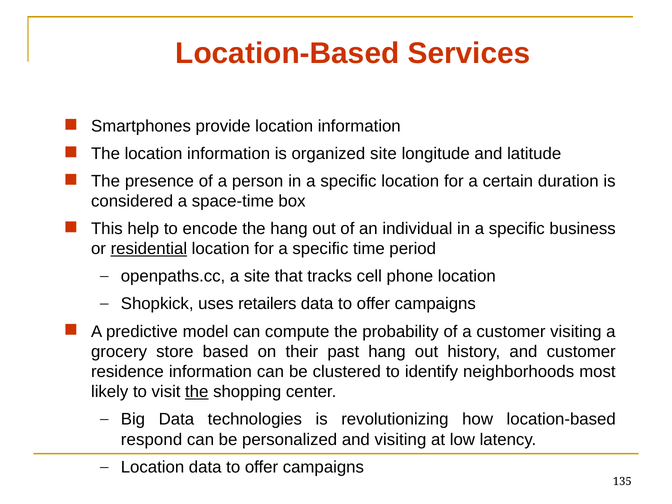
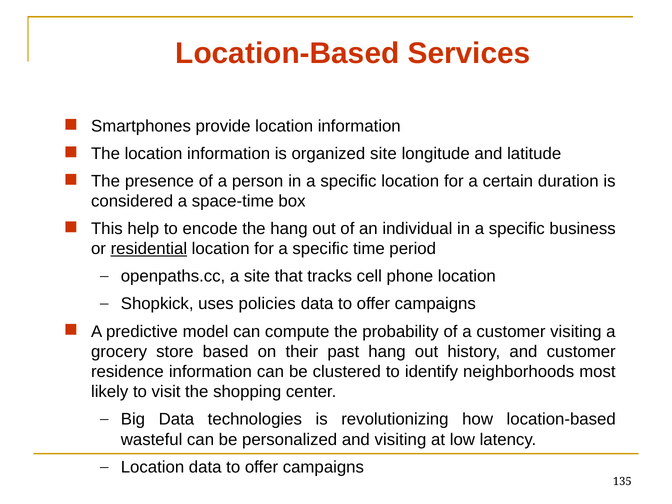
retailers: retailers -> policies
the at (197, 392) underline: present -> none
respond: respond -> wasteful
